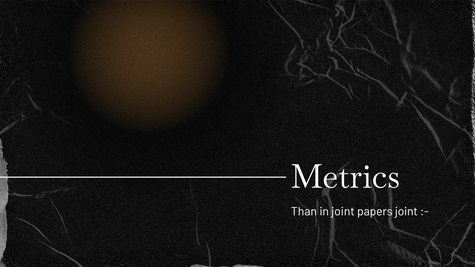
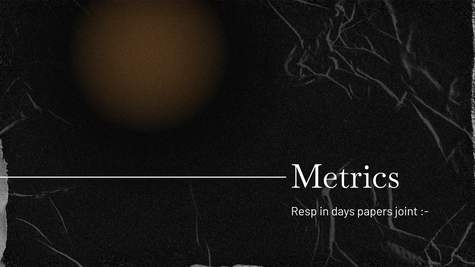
Than: Than -> Resp
in joint: joint -> days
